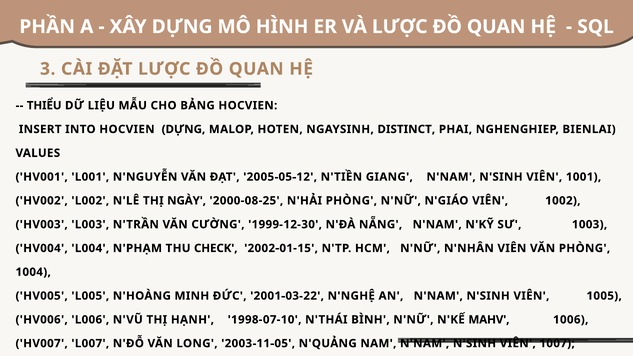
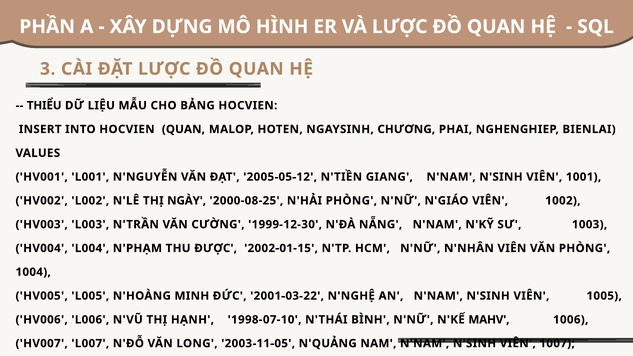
HOCVIEN DỰNG: DỰNG -> QUAN
DISTINCT: DISTINCT -> CHƯƠNG
CHECK: CHECK -> ĐƯỢC
